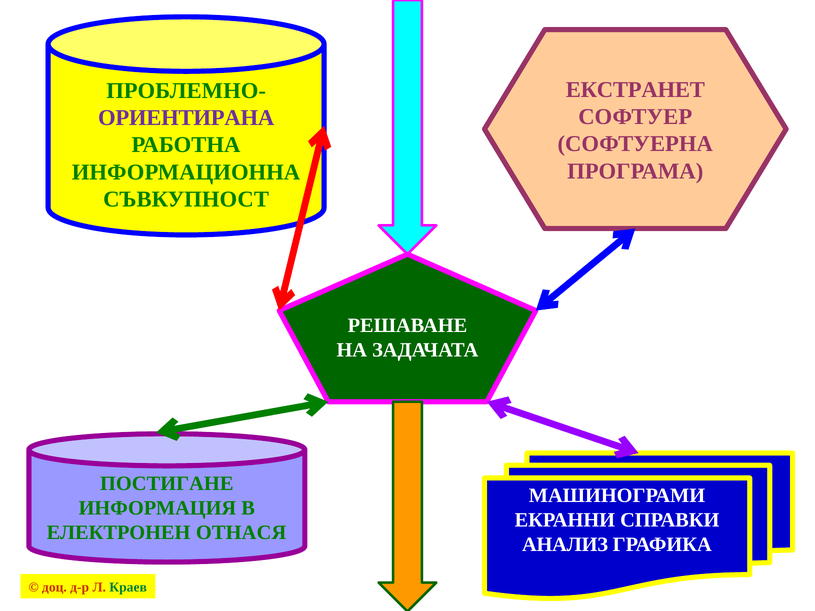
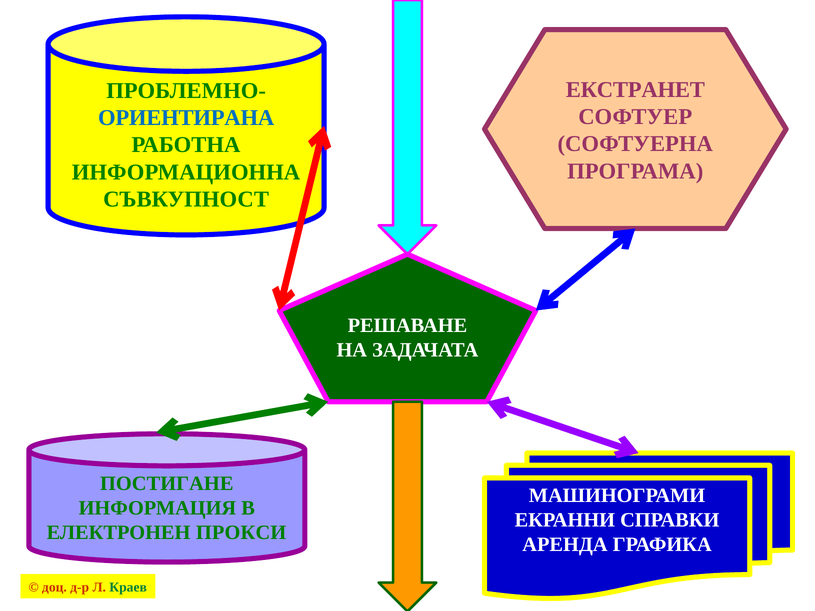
ОРИЕНТИРАНА colour: purple -> blue
ОТНАСЯ: ОТНАСЯ -> ПРОКСИ
АНАЛИЗ: АНАЛИЗ -> АРЕНДА
